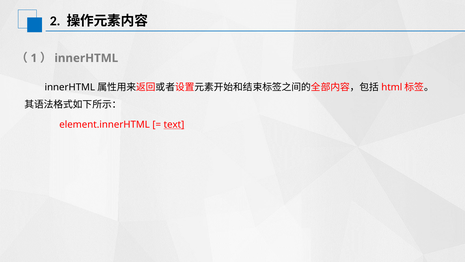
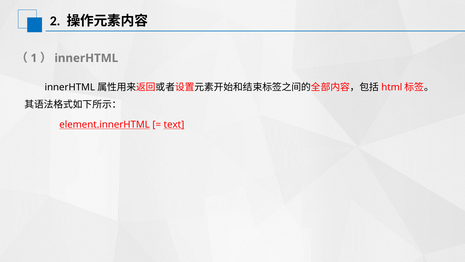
element.innerHTML underline: none -> present
